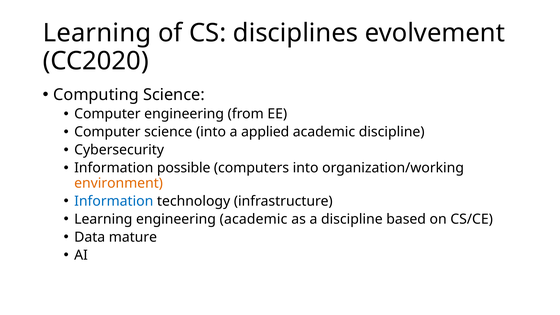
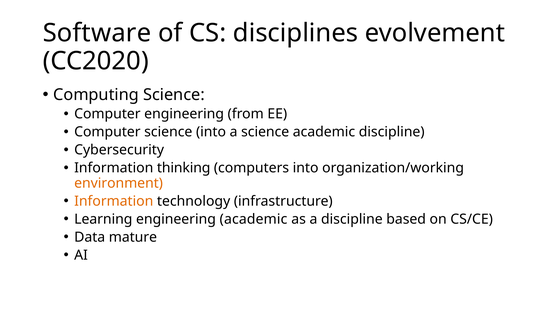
Learning at (97, 33): Learning -> Software
a applied: applied -> science
possible: possible -> thinking
Information at (114, 201) colour: blue -> orange
